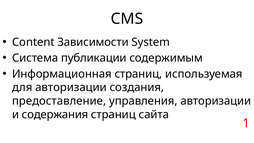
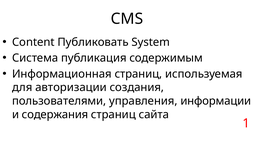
Зависимости: Зависимости -> Публиковать
публикации: публикации -> публикация
предоставление: предоставление -> пользователями
управления авторизации: авторизации -> информации
